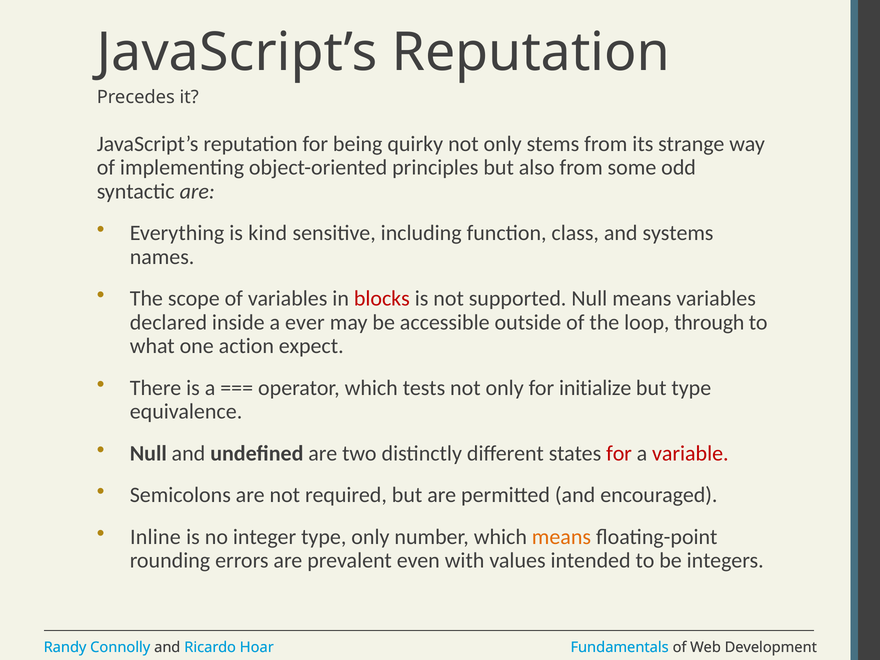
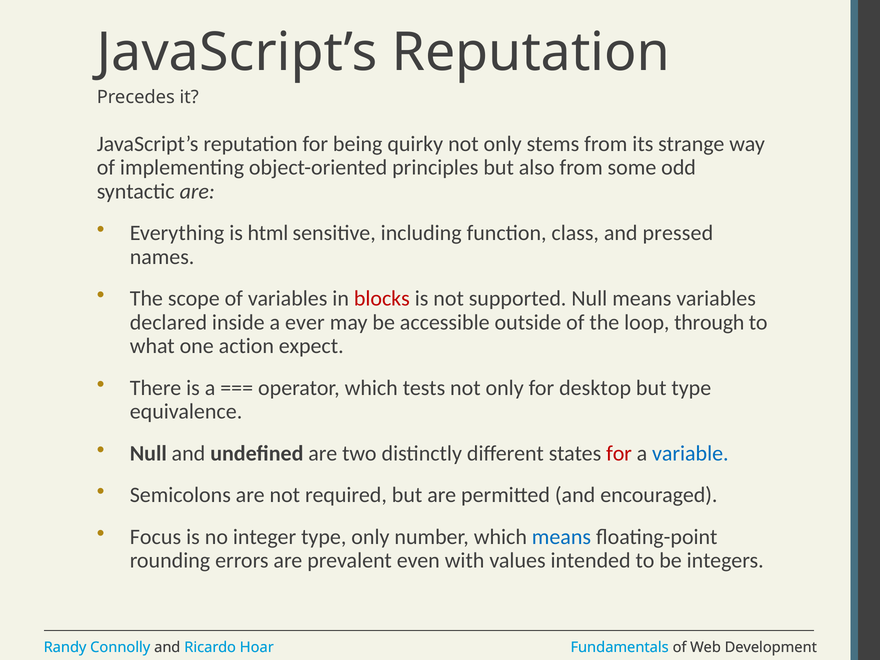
kind: kind -> html
systems: systems -> pressed
initialize: initialize -> desktop
variable colour: red -> blue
Inline: Inline -> Focus
means at (561, 537) colour: orange -> blue
